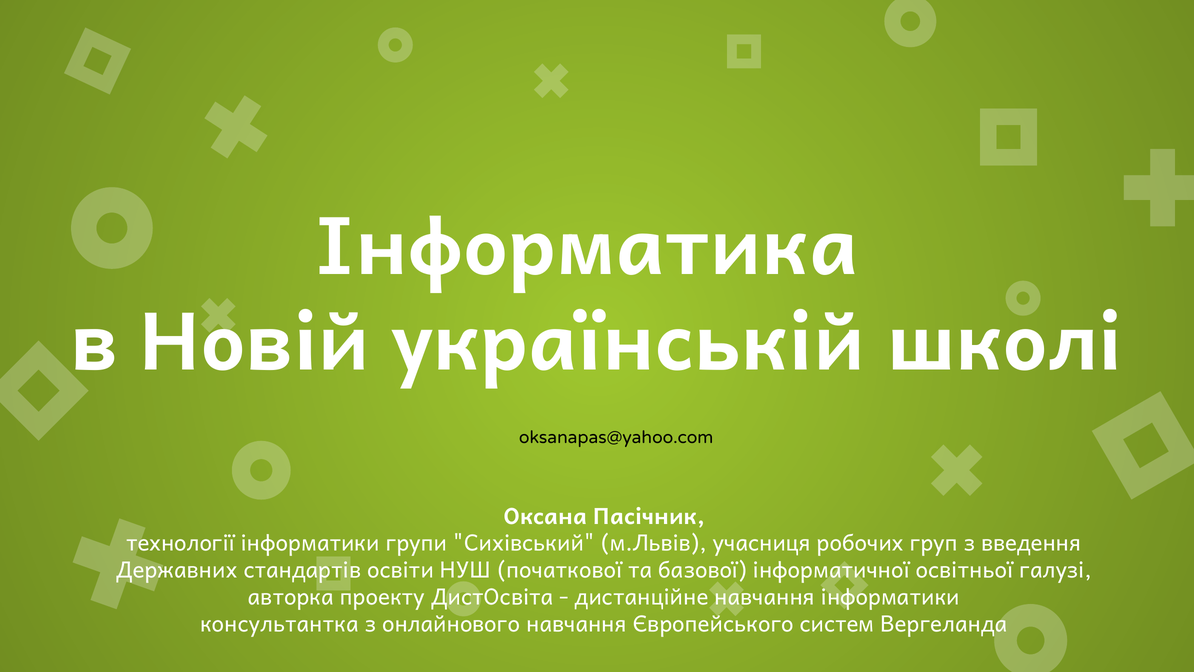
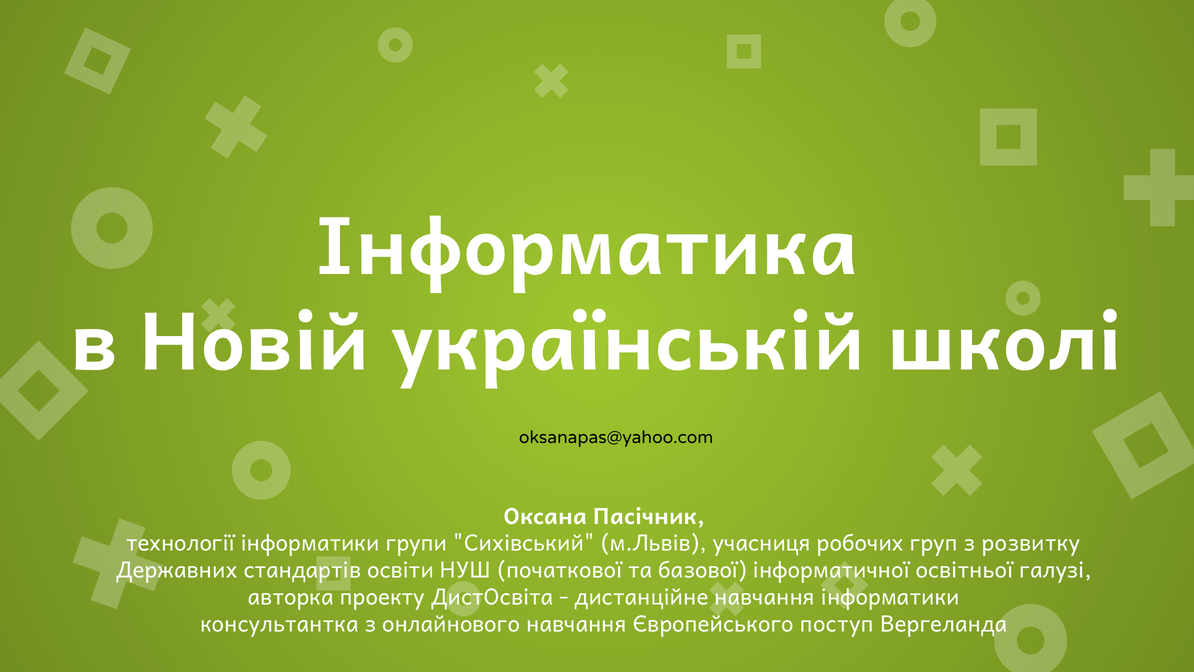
введення: введення -> розвитку
систем: систем -> поступ
